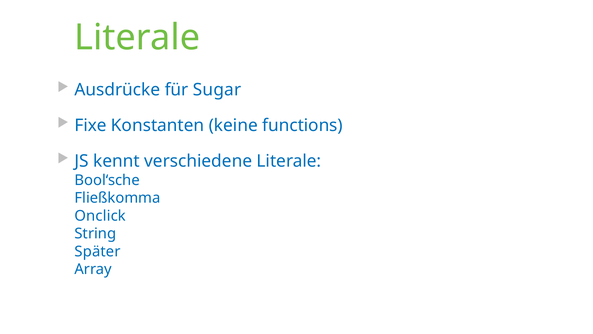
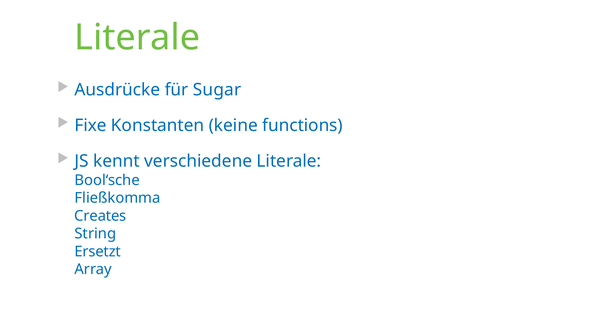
Onclick: Onclick -> Creates
Später: Später -> Ersetzt
